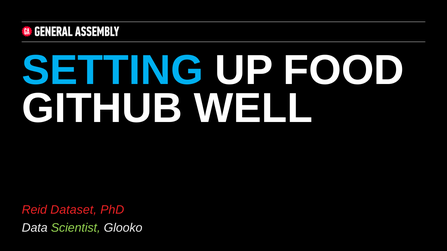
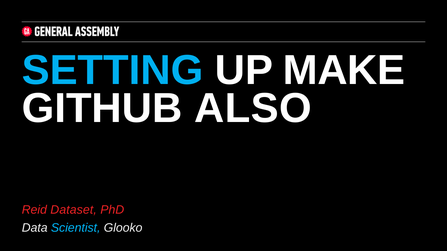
FOOD: FOOD -> MAKE
WELL: WELL -> ALSO
Scientist colour: light green -> light blue
